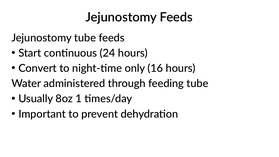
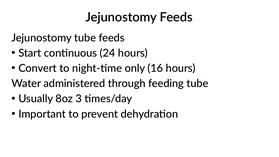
1: 1 -> 3
